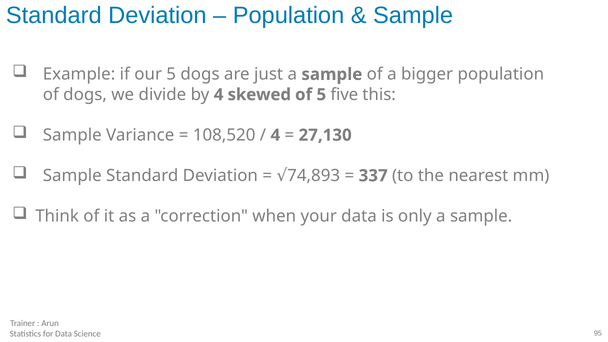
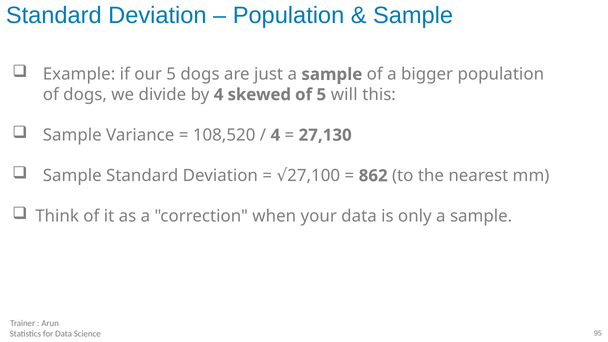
five: five -> will
74,893: 74,893 -> 27,100
337: 337 -> 862
